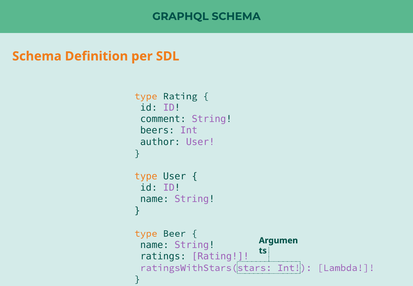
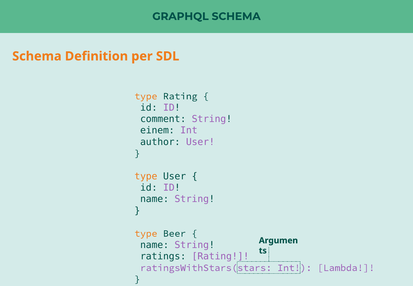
beers: beers -> einem
